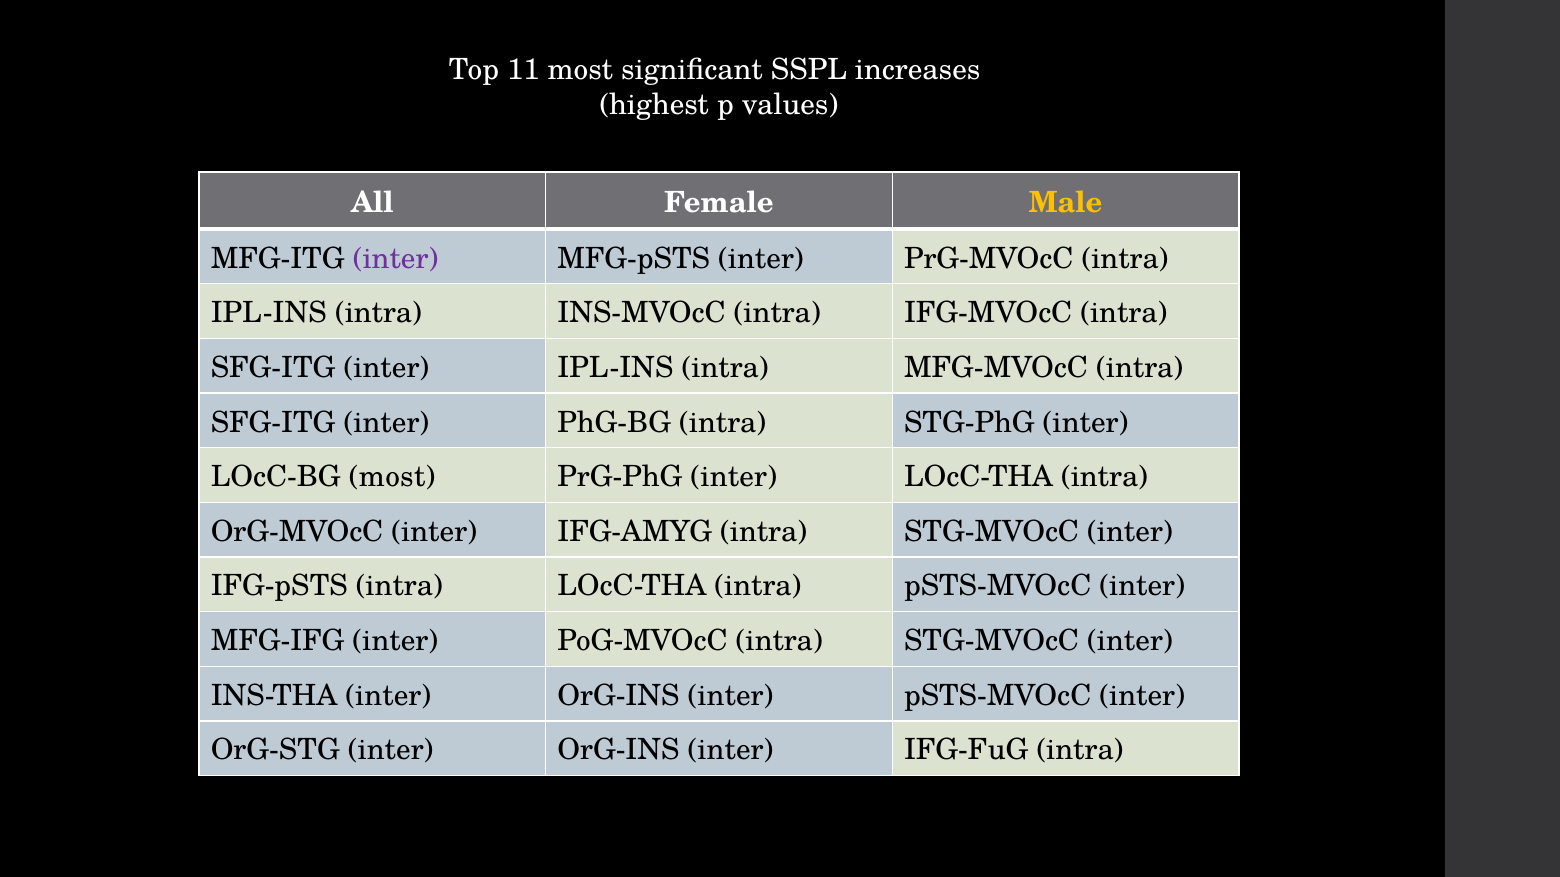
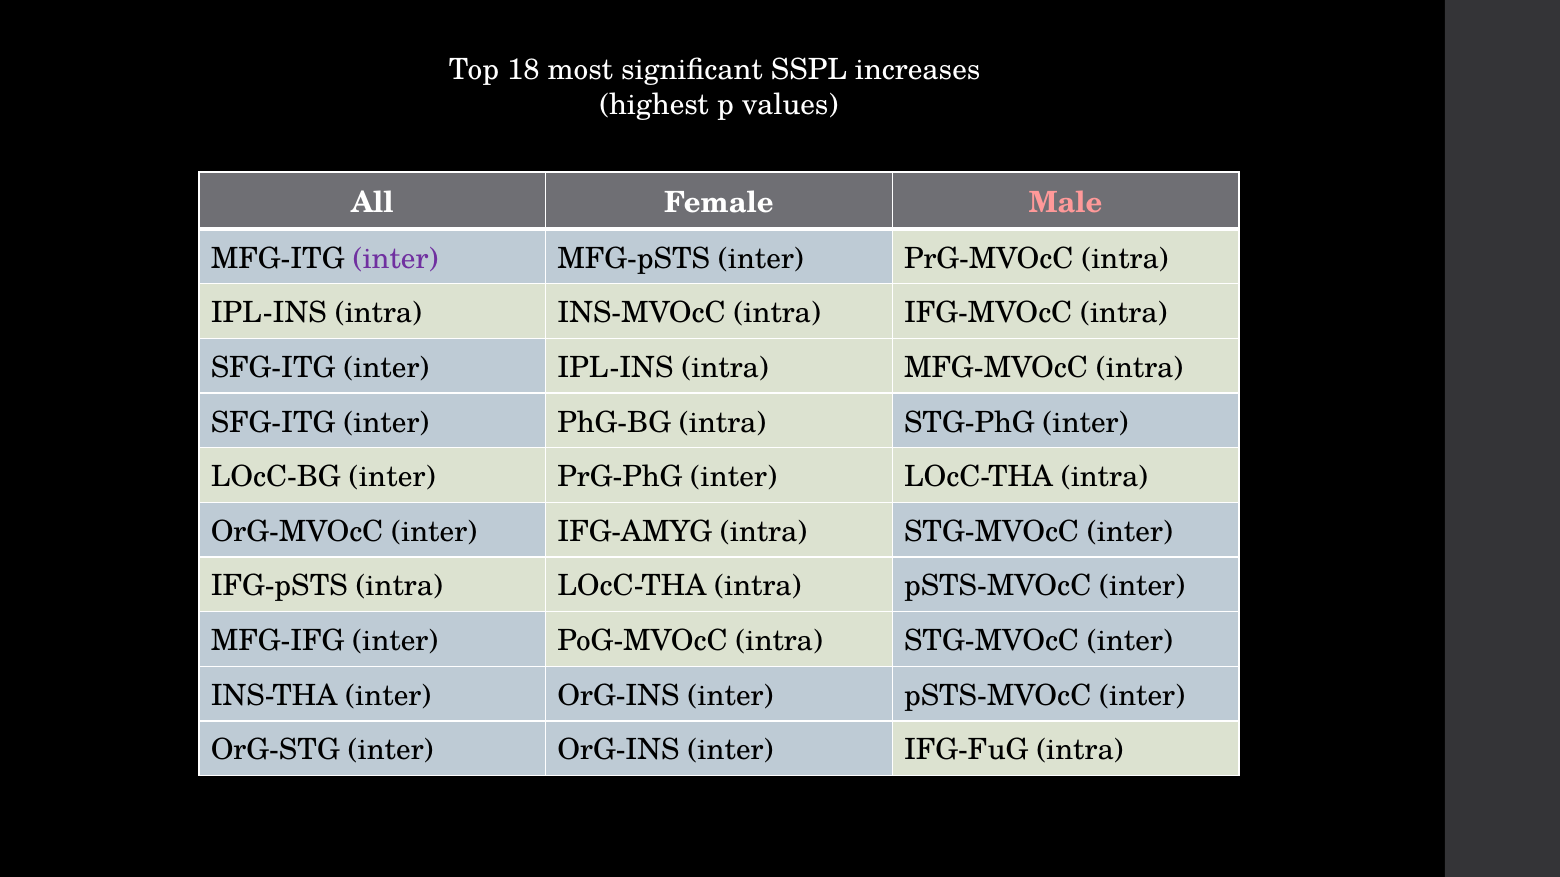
11: 11 -> 18
Male colour: yellow -> pink
LOcC-BG most: most -> inter
